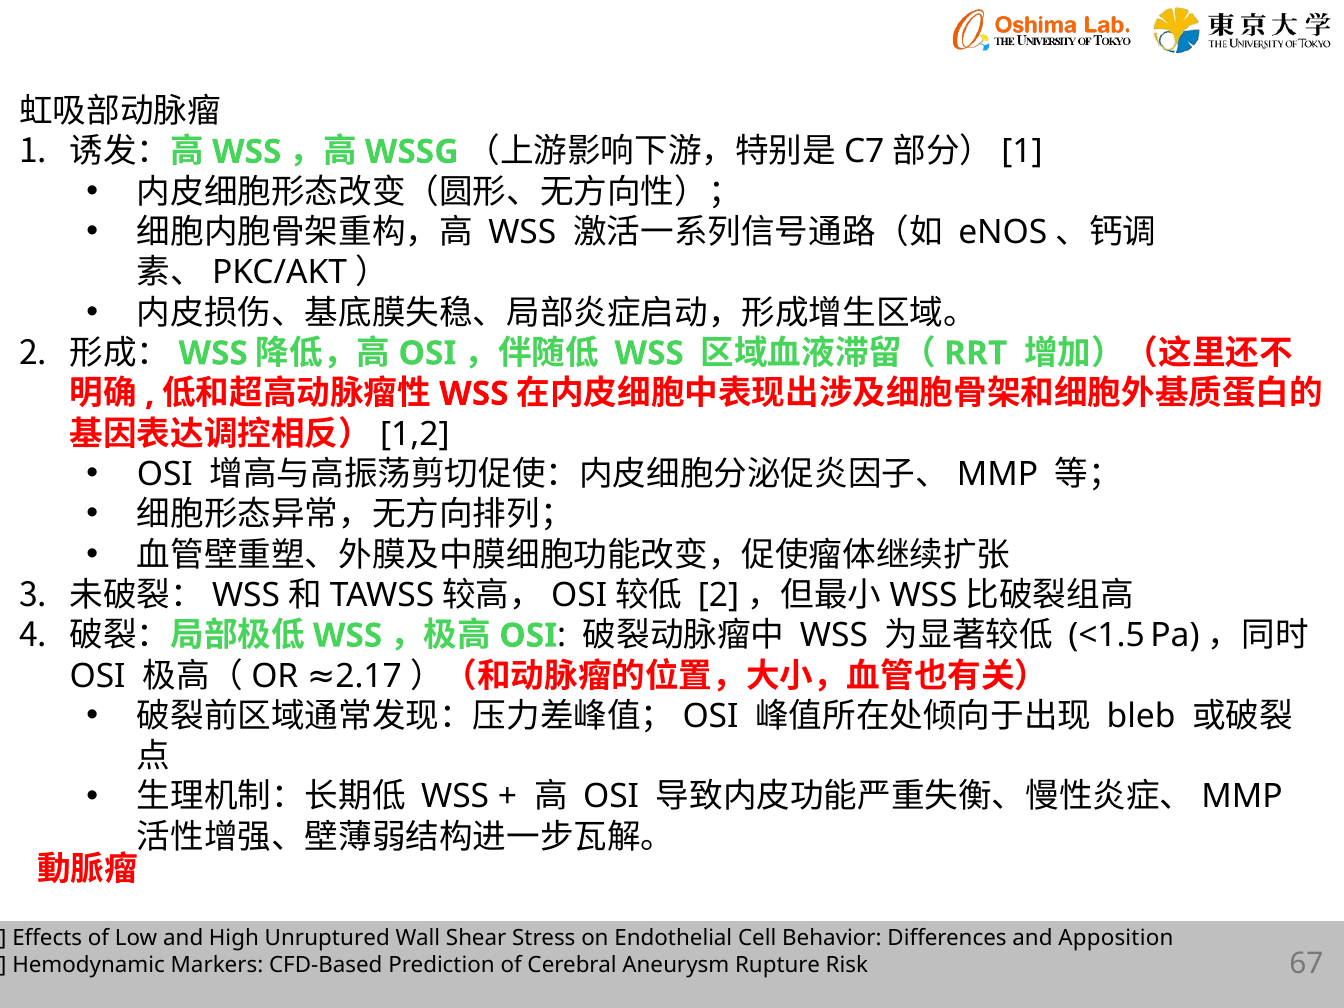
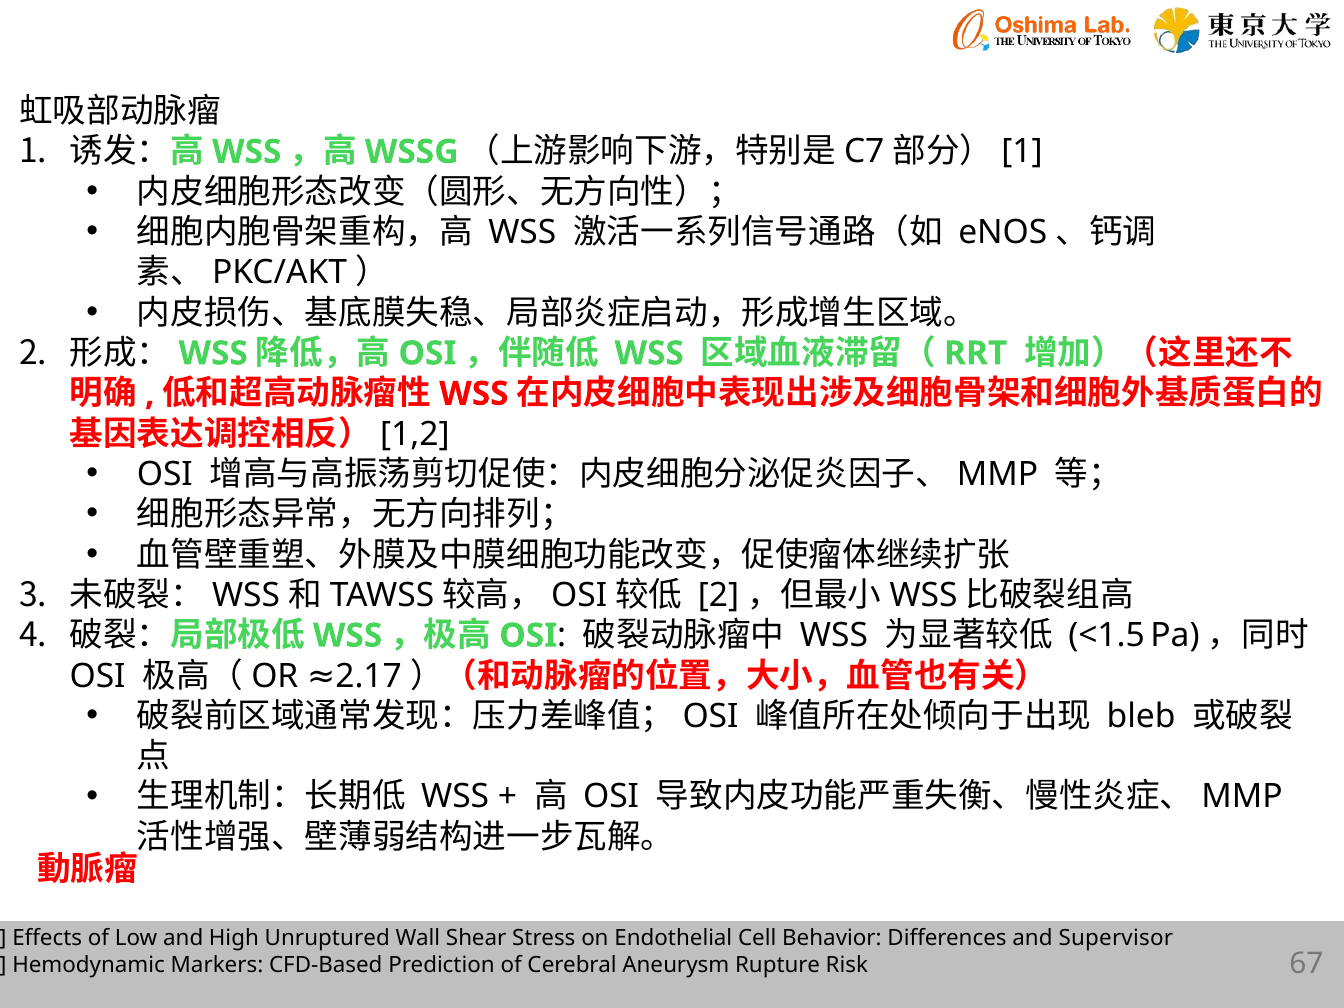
Apposition: Apposition -> Supervisor
